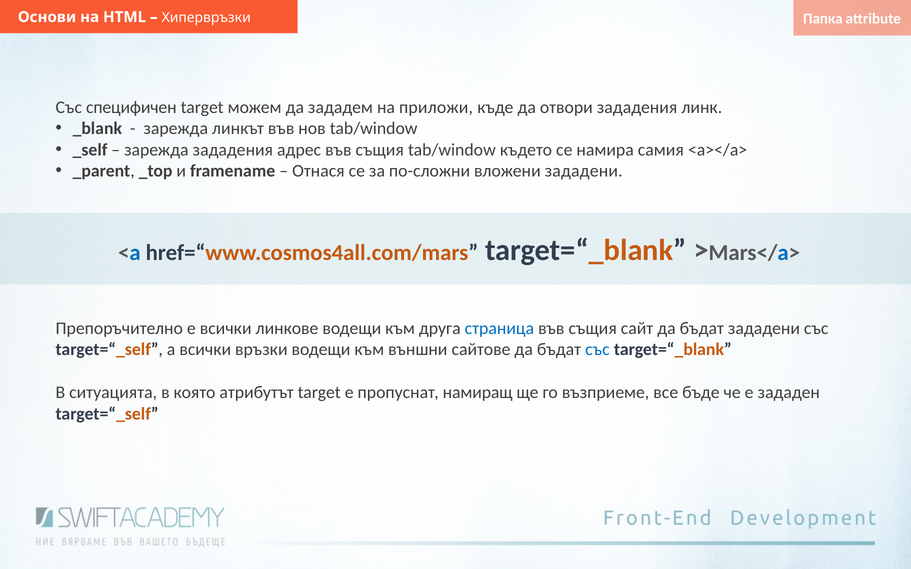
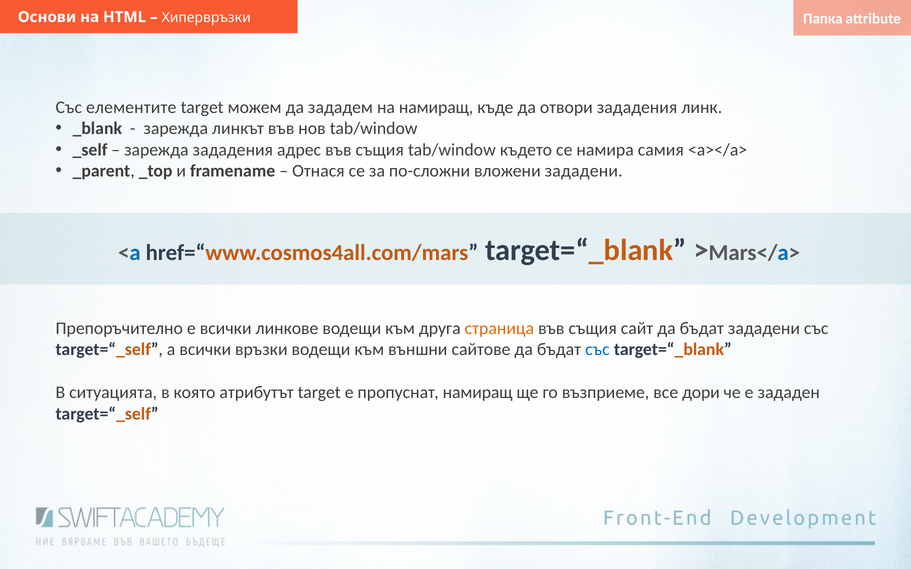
специфичен: специфичен -> елементите
на приложи: приложи -> намиращ
страница colour: blue -> orange
бъде: бъде -> дори
